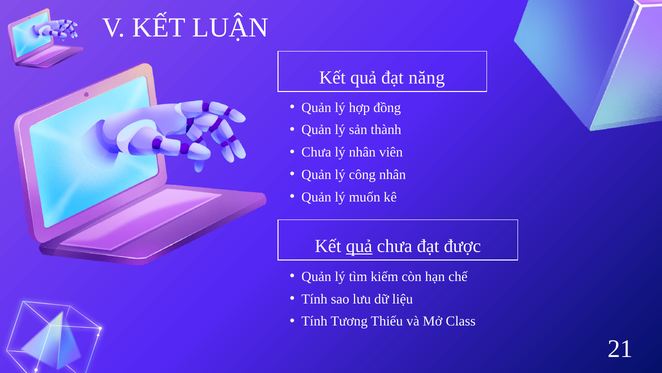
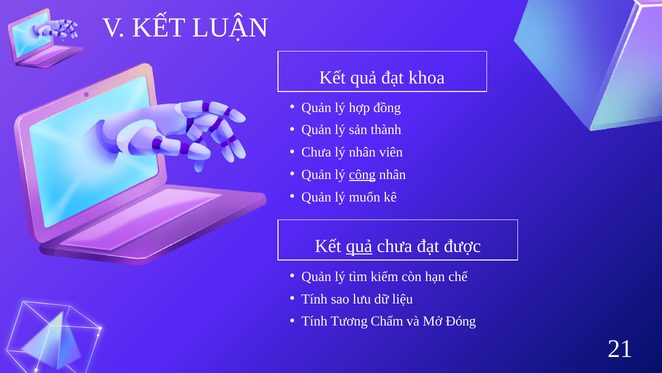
năng: năng -> khoa
công underline: none -> present
Thiếu: Thiếu -> Chấm
Class: Class -> Đóng
